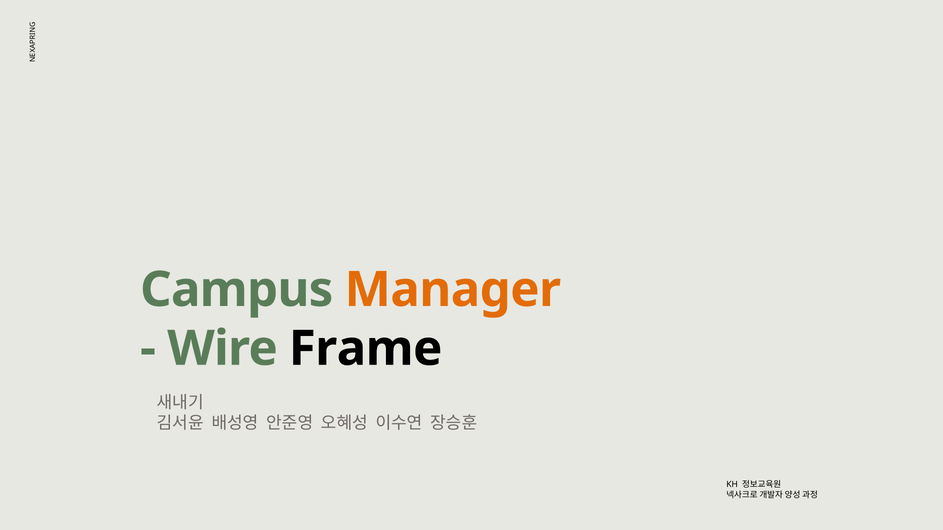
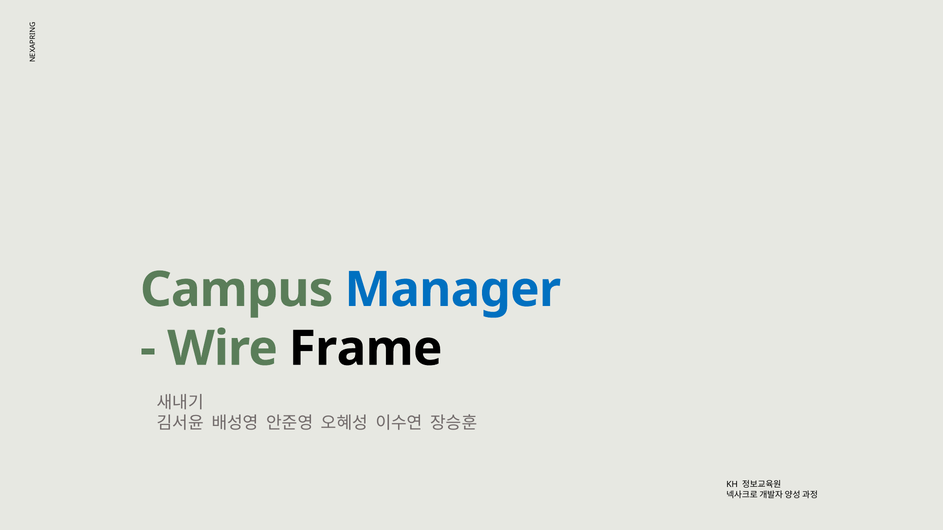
Manager colour: orange -> blue
